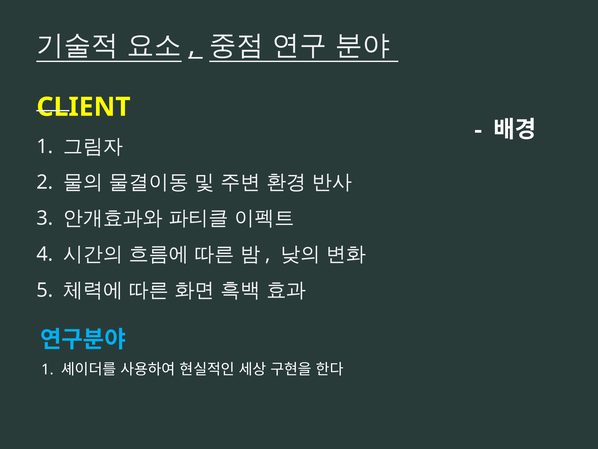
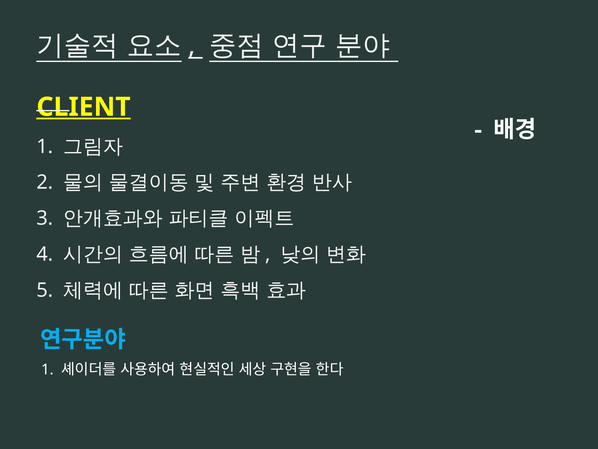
CLIENT underline: none -> present
